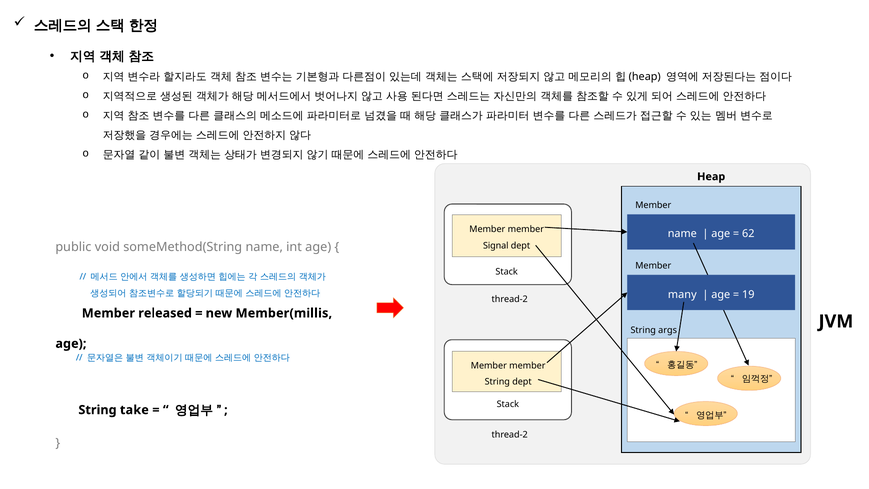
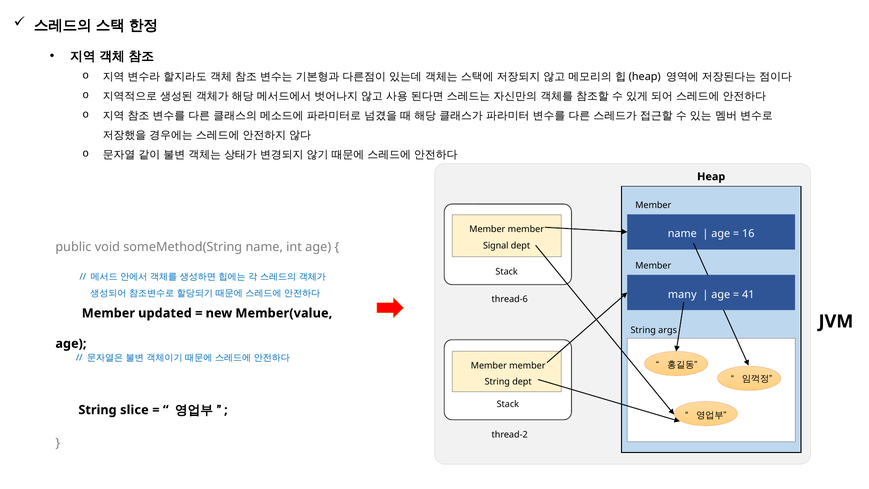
62: 62 -> 16
19: 19 -> 41
thread-2 at (510, 299): thread-2 -> thread-6
released: released -> updated
Member(millis: Member(millis -> Member(value
take: take -> slice
